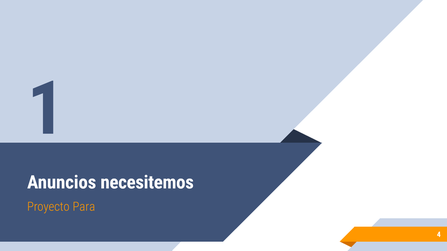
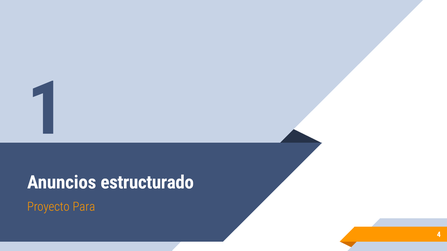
necesitemos: necesitemos -> estructurado
